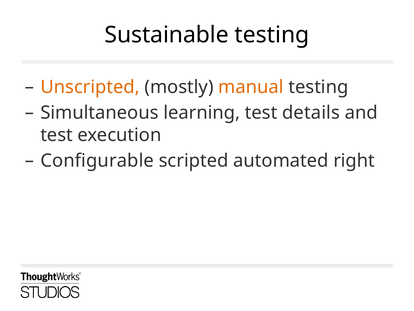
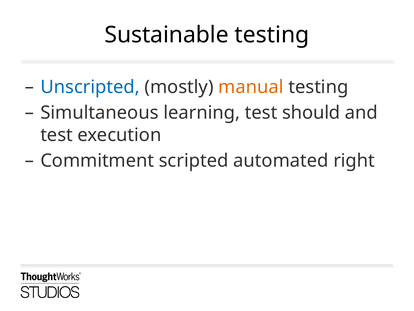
Unscripted colour: orange -> blue
details: details -> should
Configurable: Configurable -> Commitment
